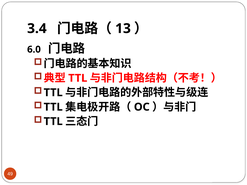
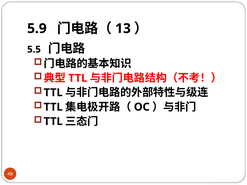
3.4: 3.4 -> 5.9
6.0: 6.0 -> 5.5
